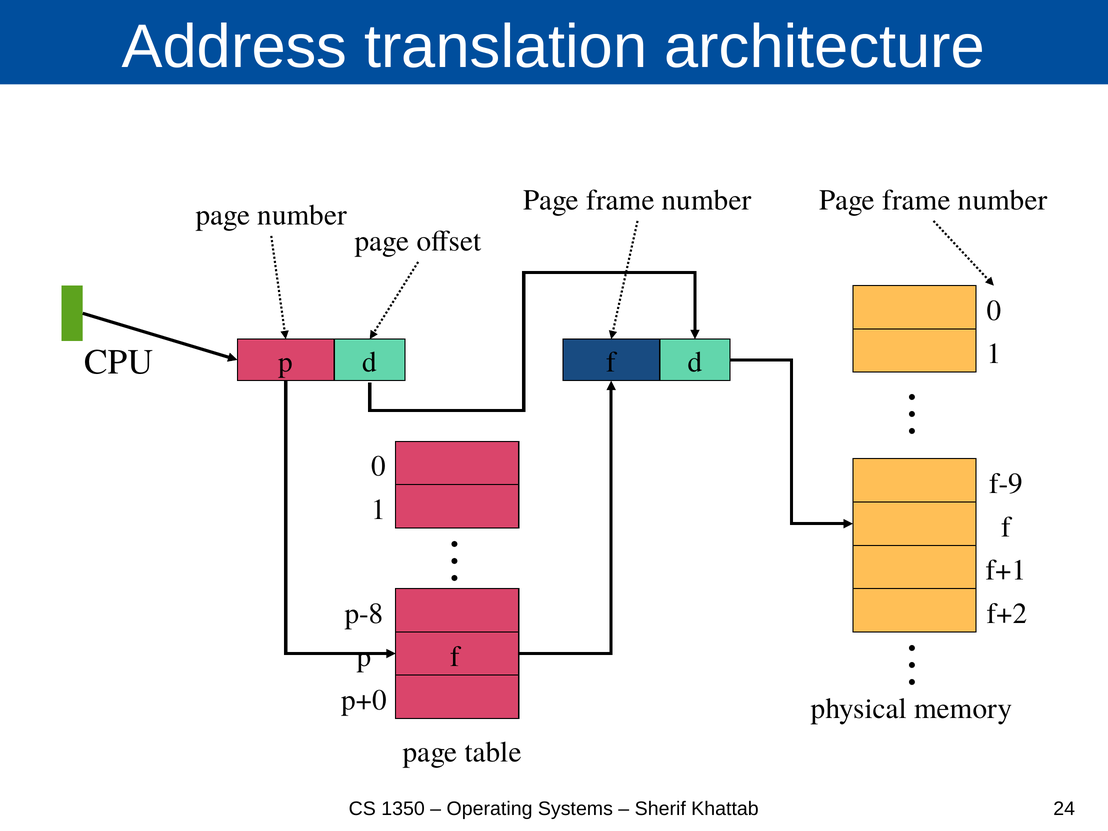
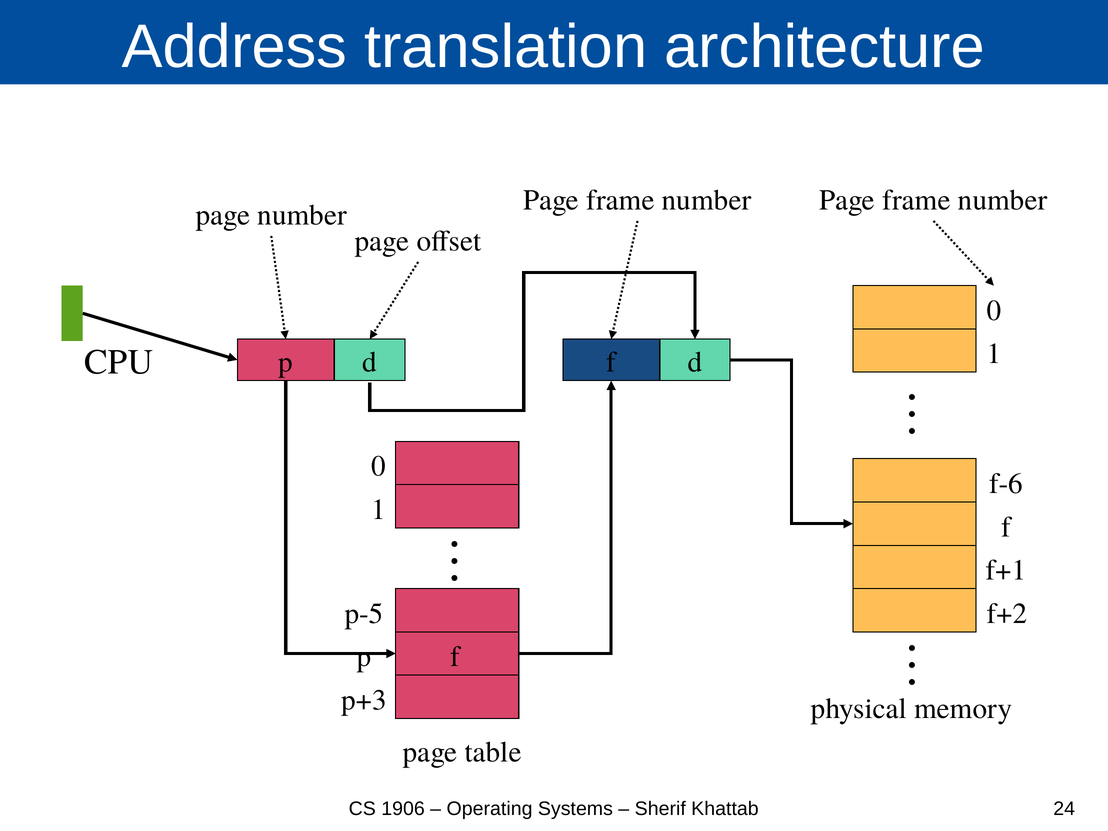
f-9: f-9 -> f-6
p-8: p-8 -> p-5
p+0: p+0 -> p+3
1350: 1350 -> 1906
